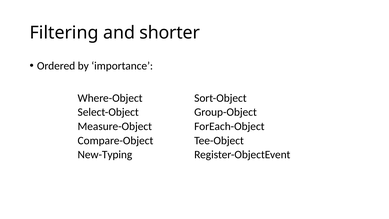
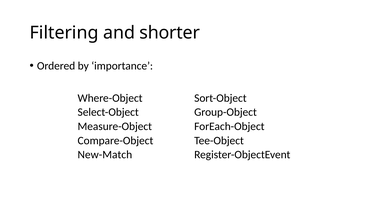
New-Typing: New-Typing -> New-Match
